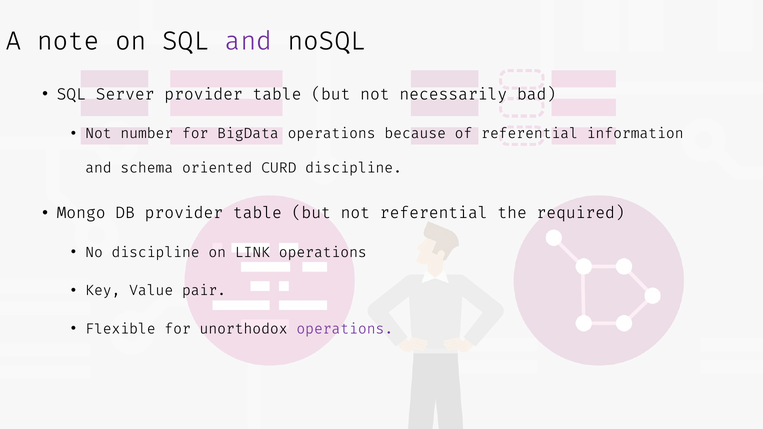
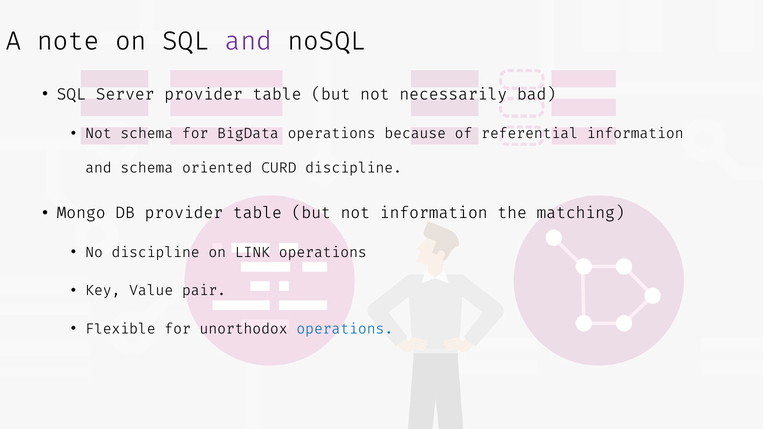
Not number: number -> schema
not referential: referential -> information
required: required -> matching
operations at (345, 329) colour: purple -> blue
